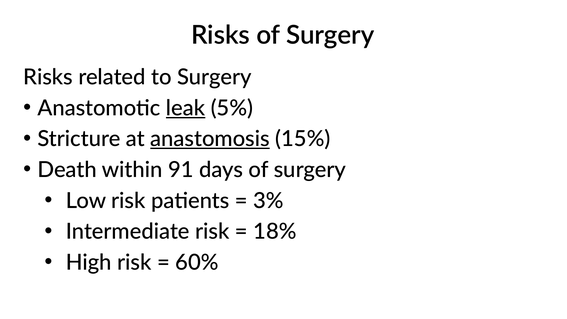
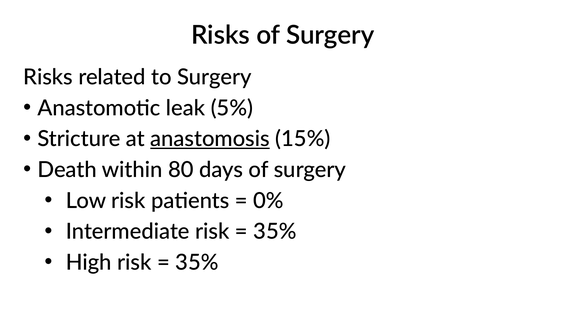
leak underline: present -> none
91: 91 -> 80
3%: 3% -> 0%
18% at (275, 232): 18% -> 35%
60% at (197, 263): 60% -> 35%
